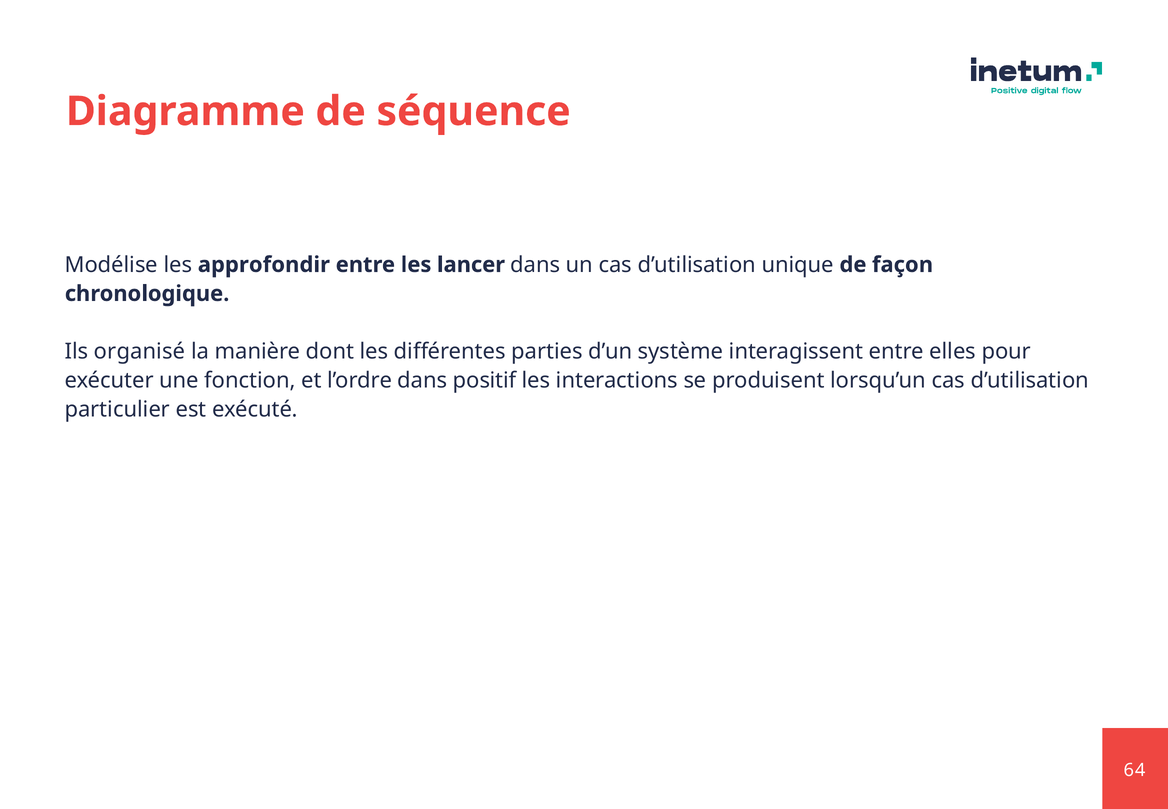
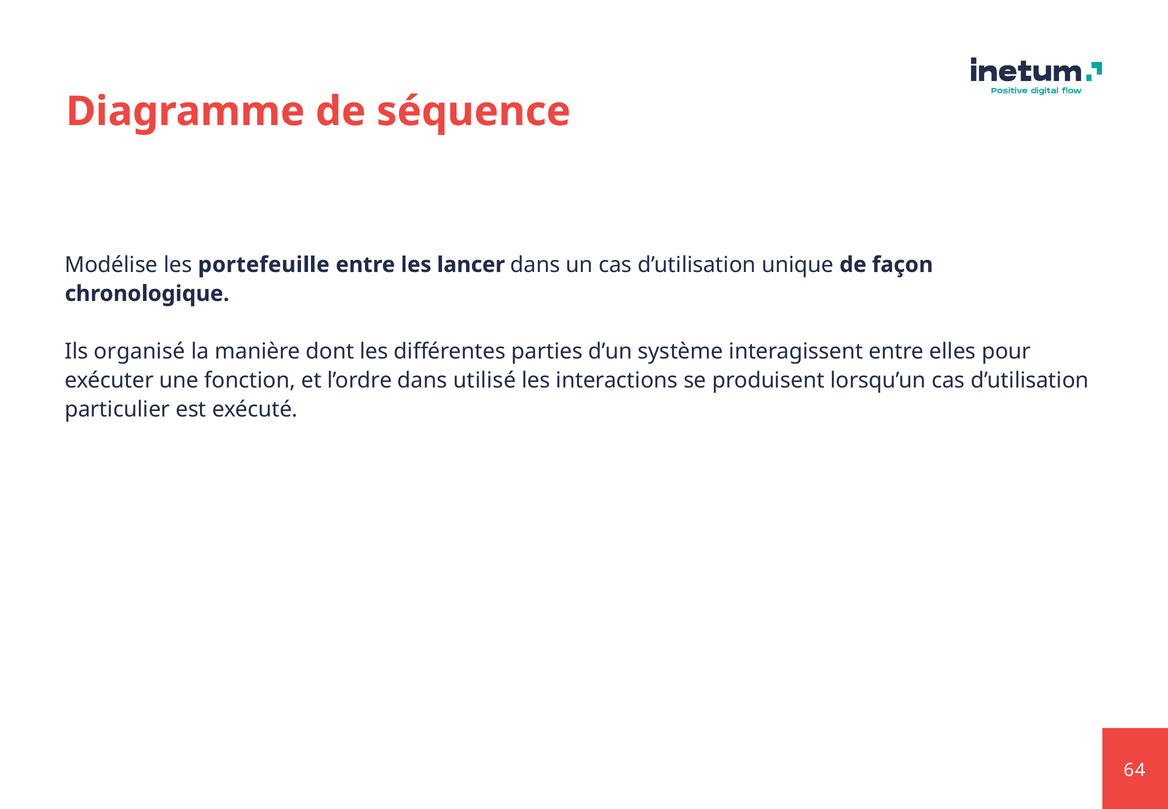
approfondir: approfondir -> portefeuille
positif: positif -> utilisé
